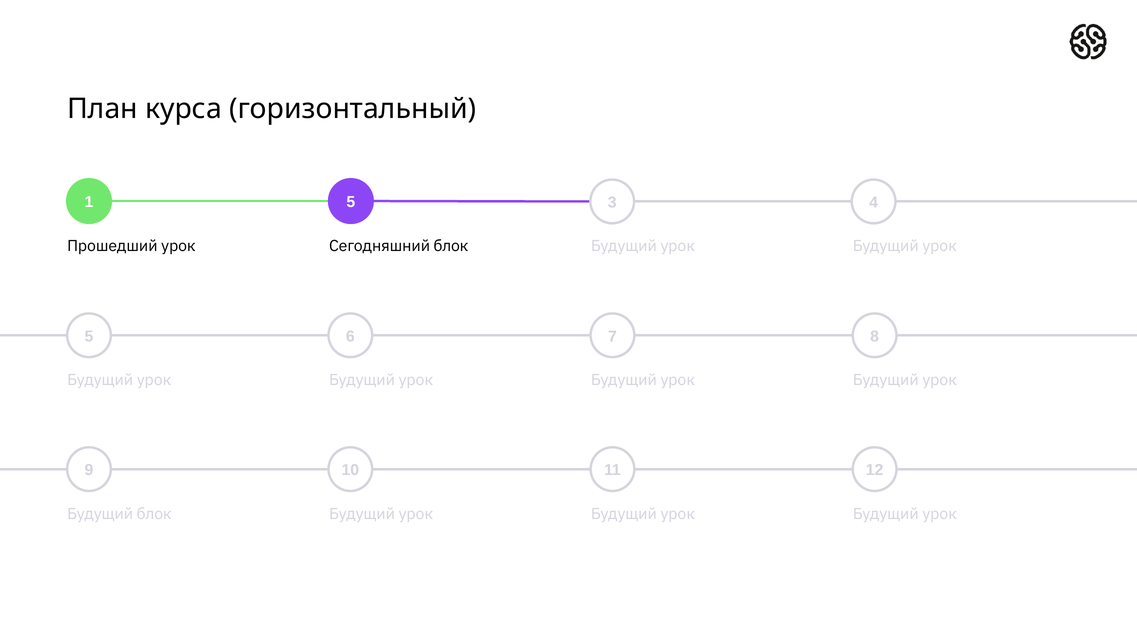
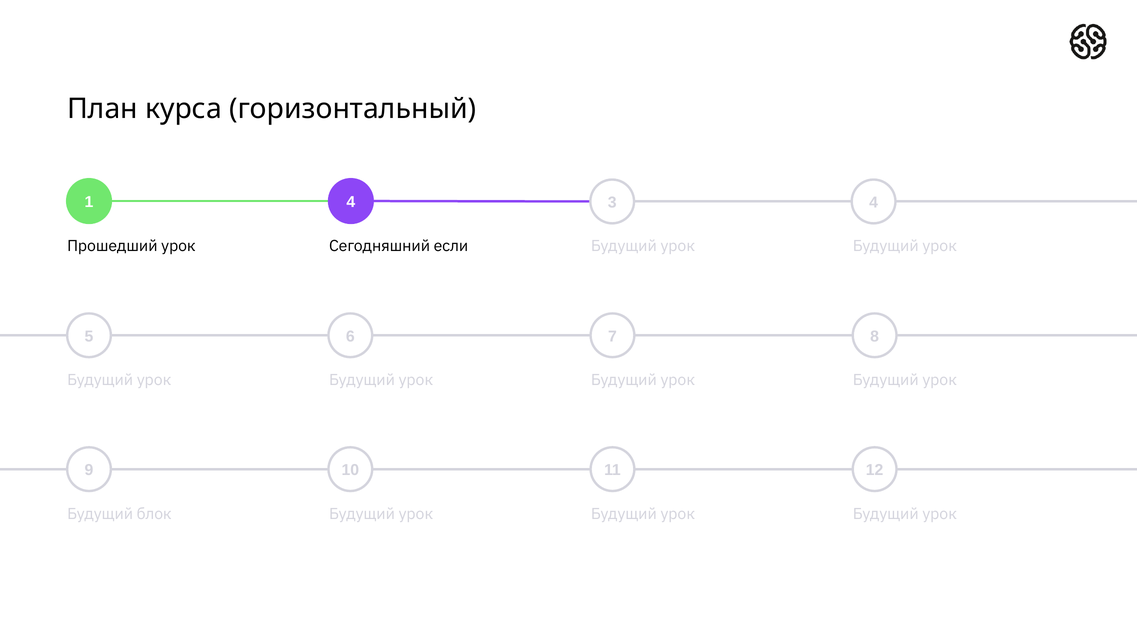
1 5: 5 -> 4
Сегодняшний блок: блок -> если
